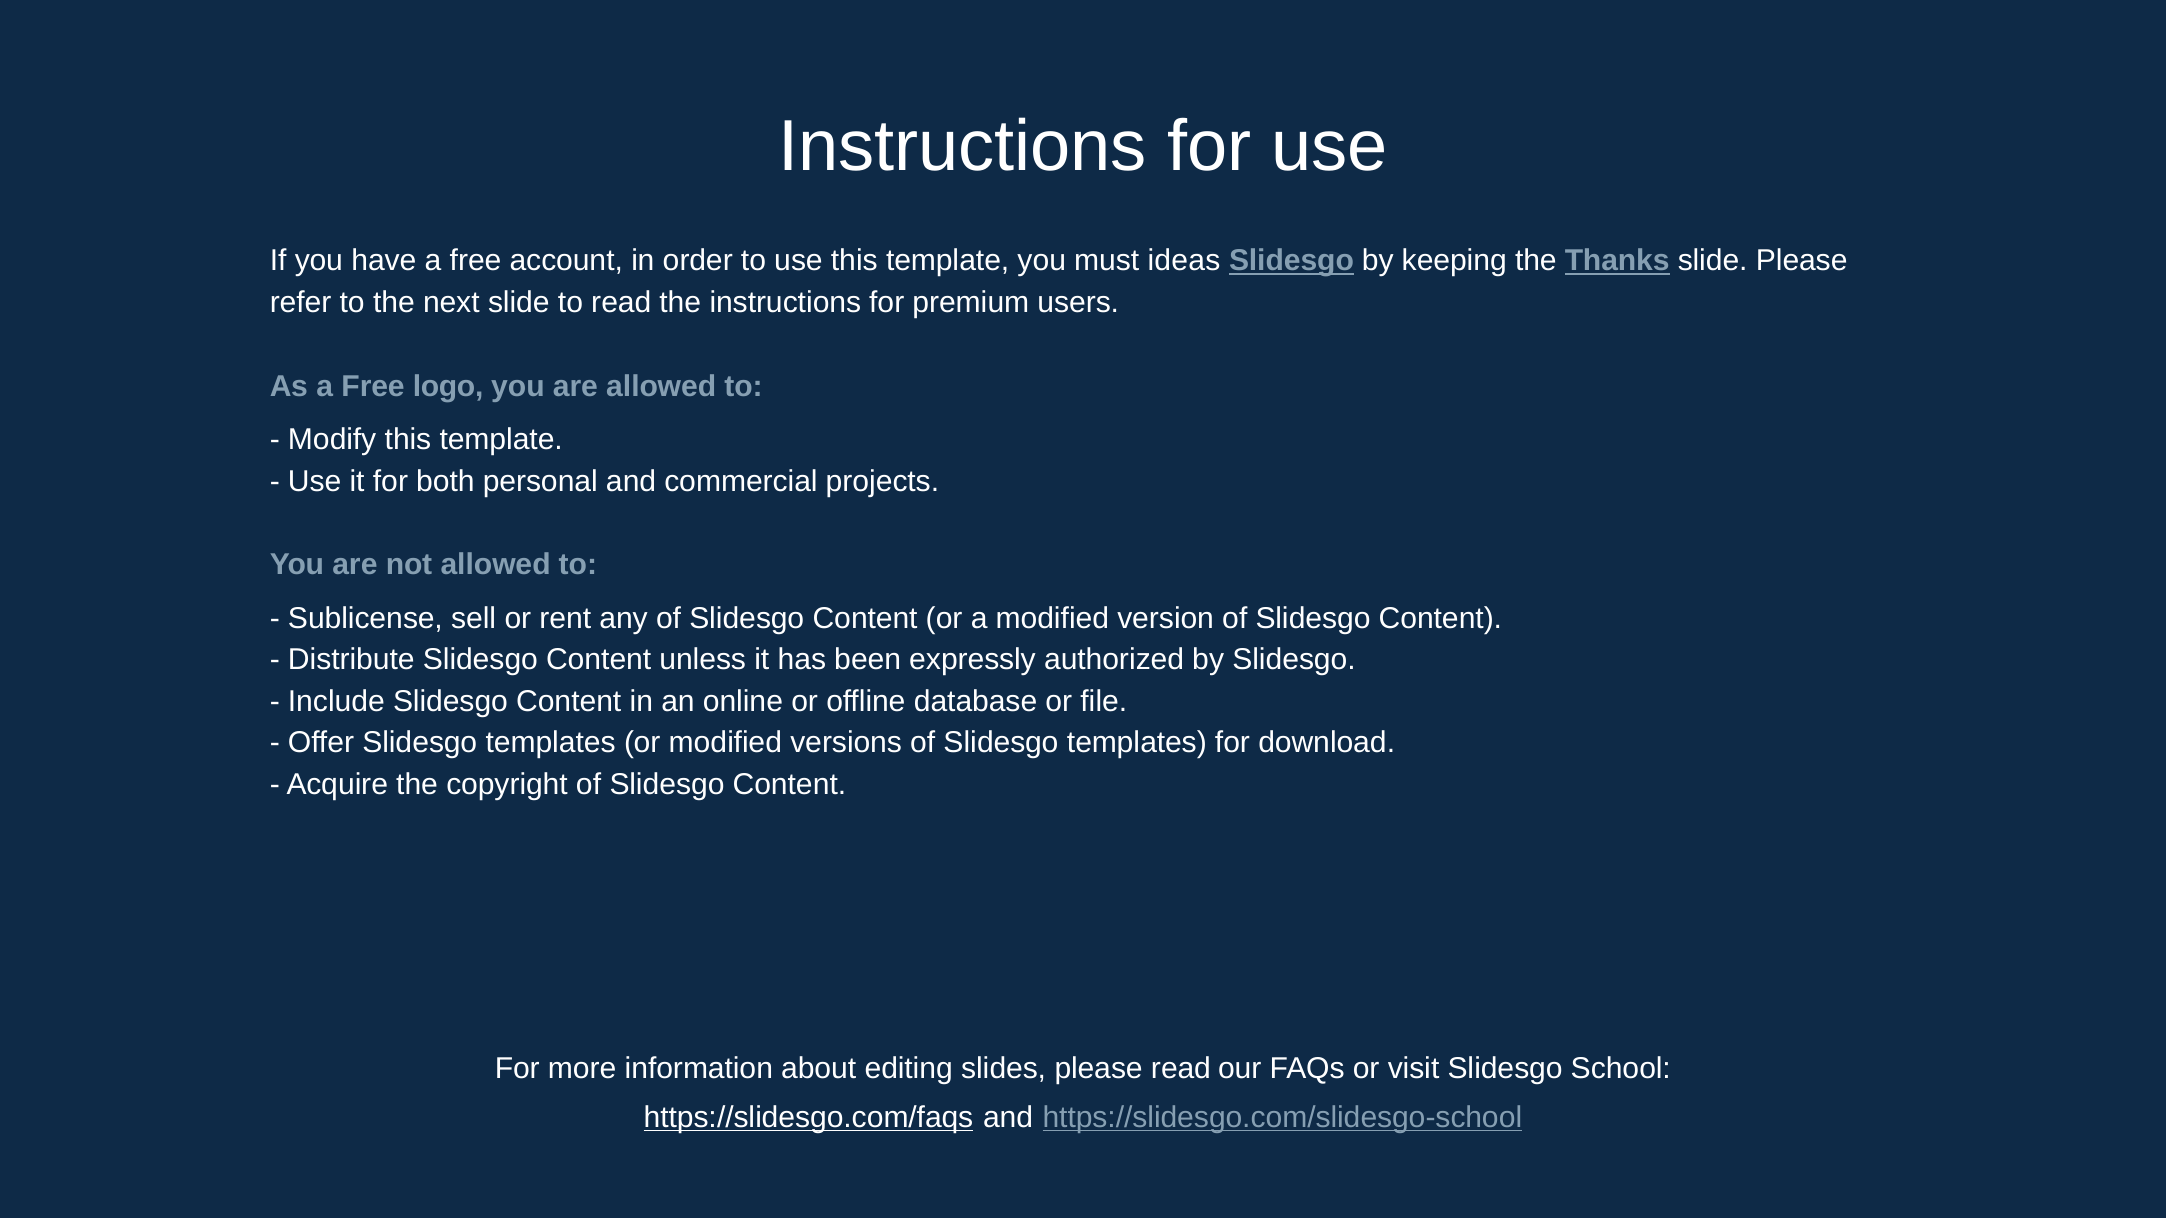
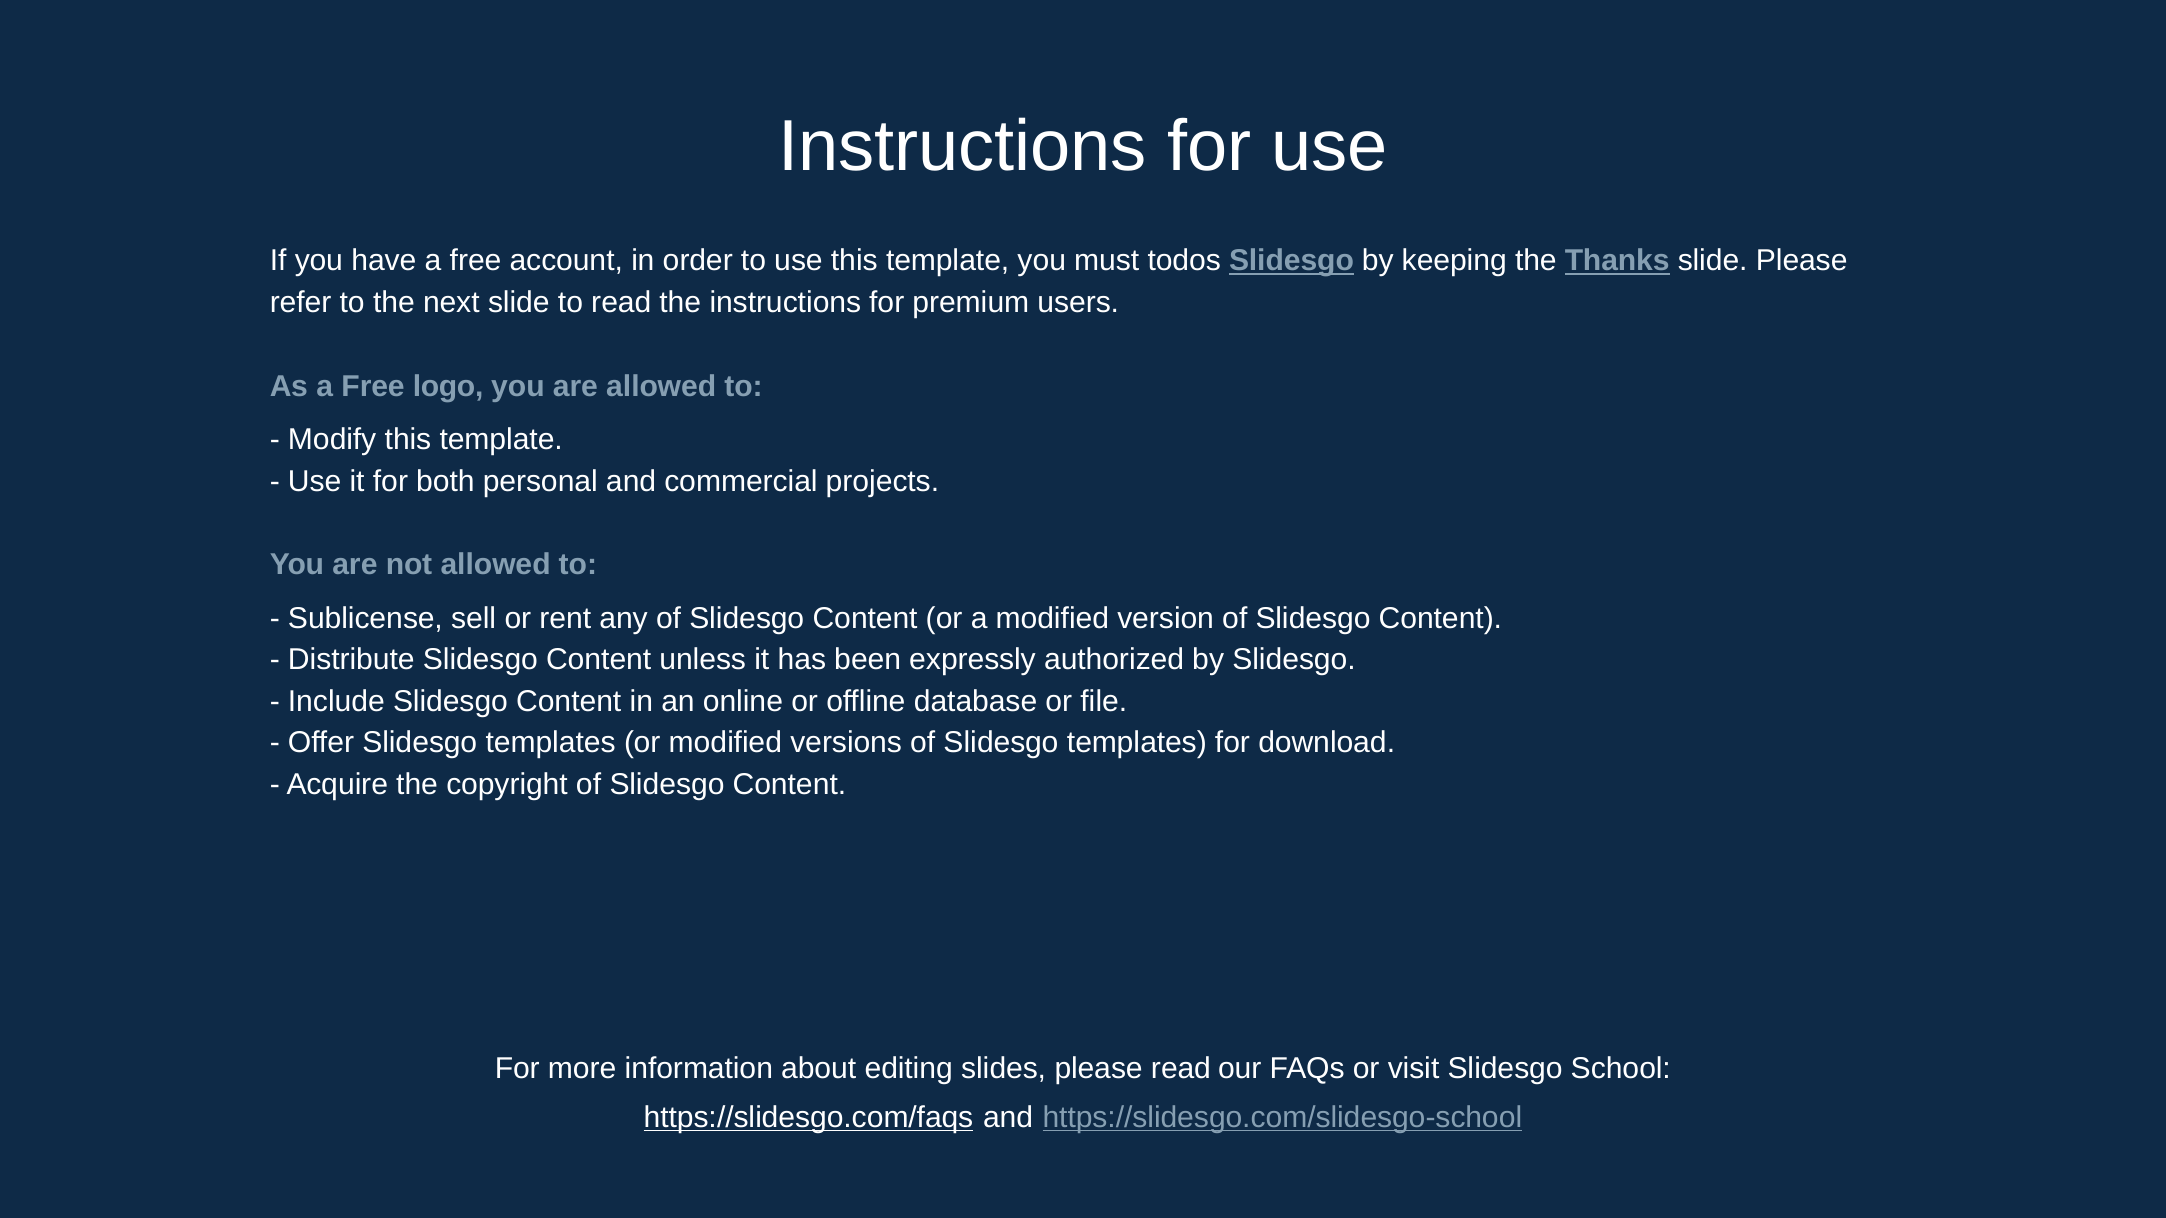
ideas: ideas -> todos
